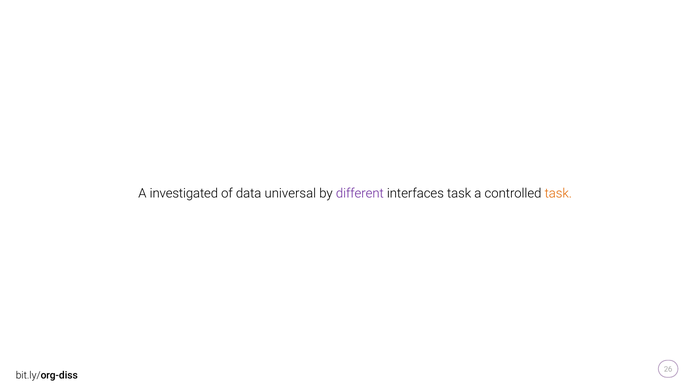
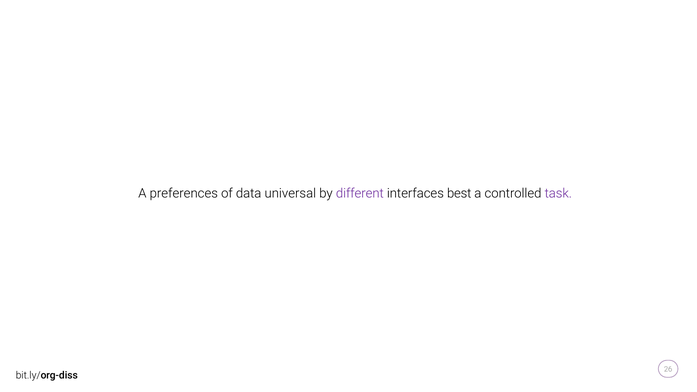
investigated: investigated -> preferences
interfaces task: task -> best
task at (558, 194) colour: orange -> purple
